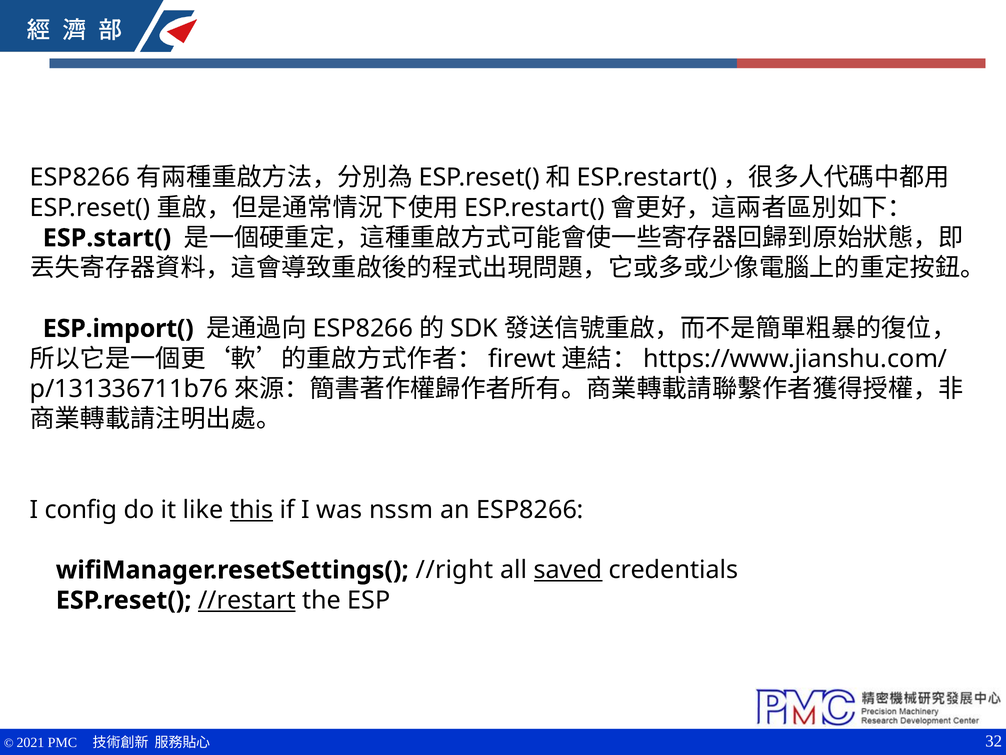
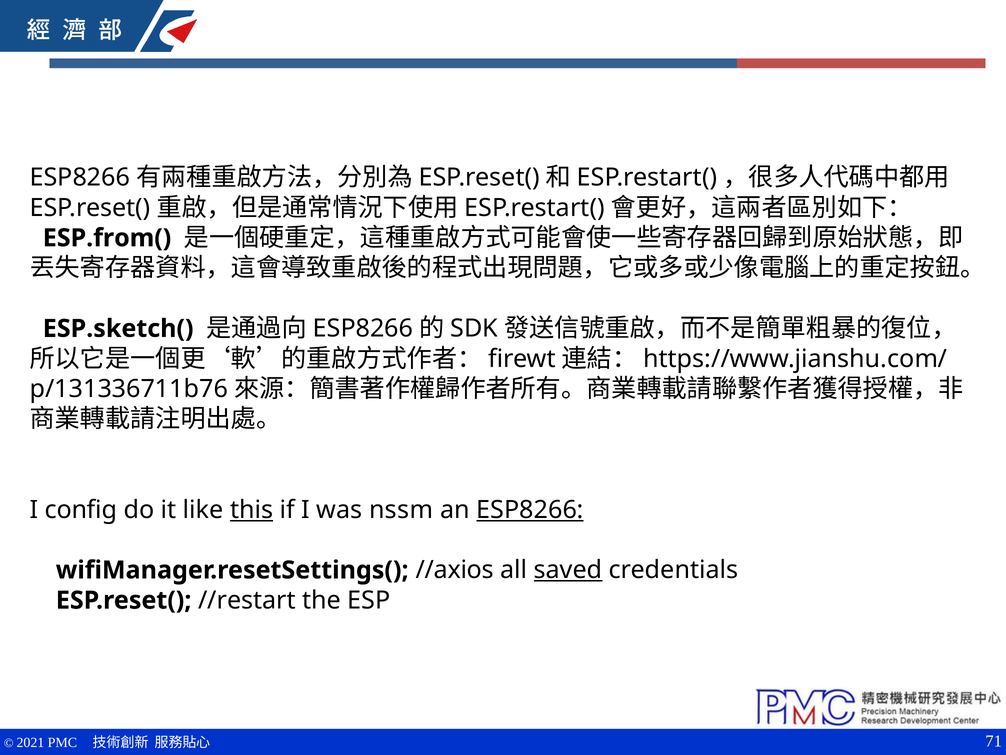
ESP.start(: ESP.start( -> ESP.from(
ESP.import(: ESP.import( -> ESP.sketch(
ESP8266 underline: none -> present
//right: //right -> //axios
//restart underline: present -> none
32: 32 -> 71
